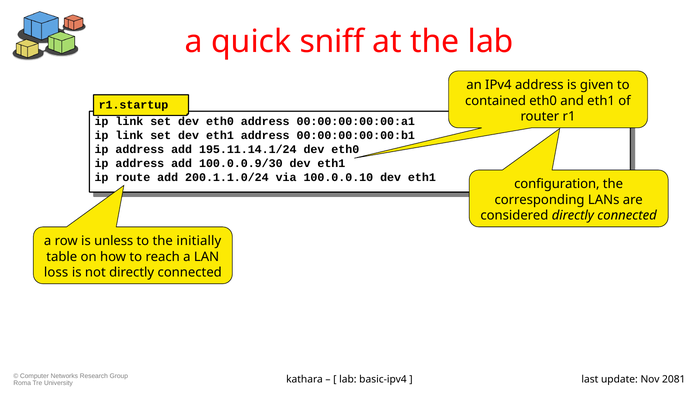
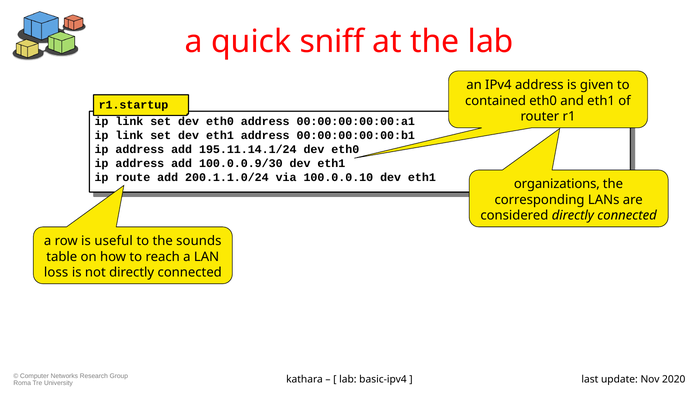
configuration: configuration -> organizations
unless: unless -> useful
initially: initially -> sounds
2081: 2081 -> 2020
